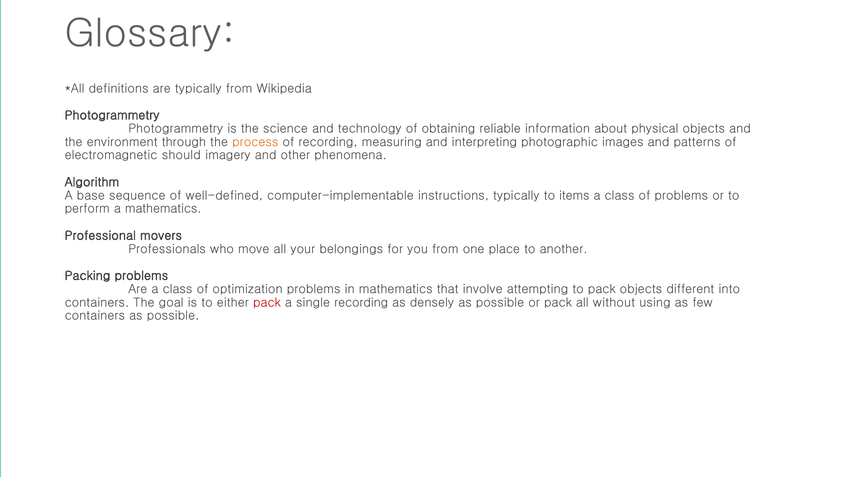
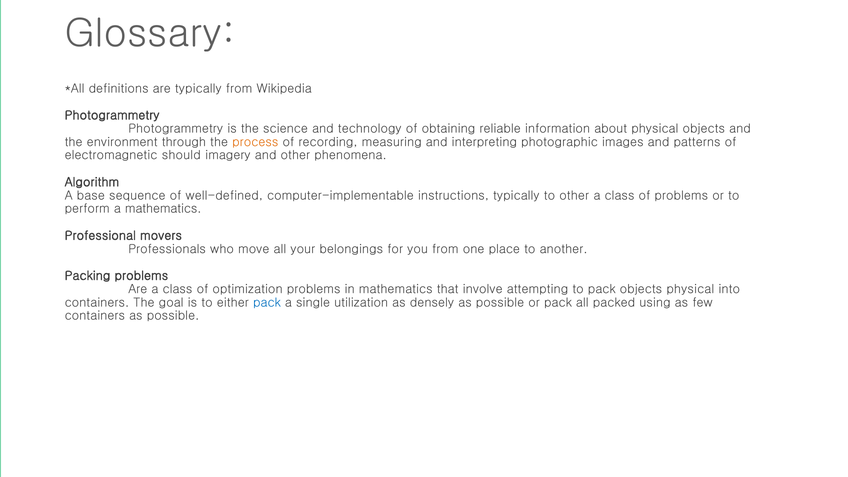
to items: items -> other
objects different: different -> physical
pack at (267, 302) colour: red -> blue
single recording: recording -> utilization
without: without -> packed
